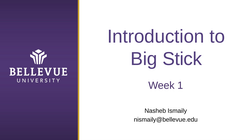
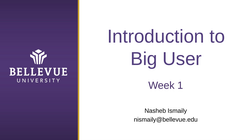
Stick: Stick -> User
